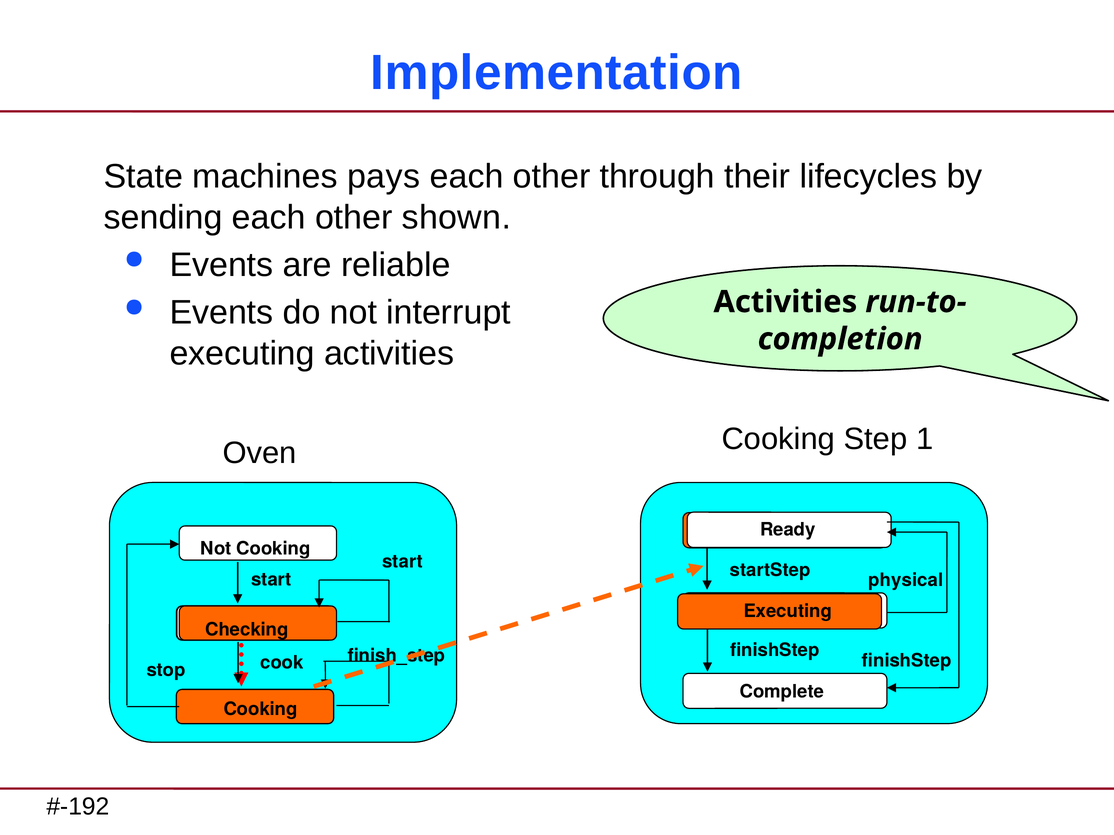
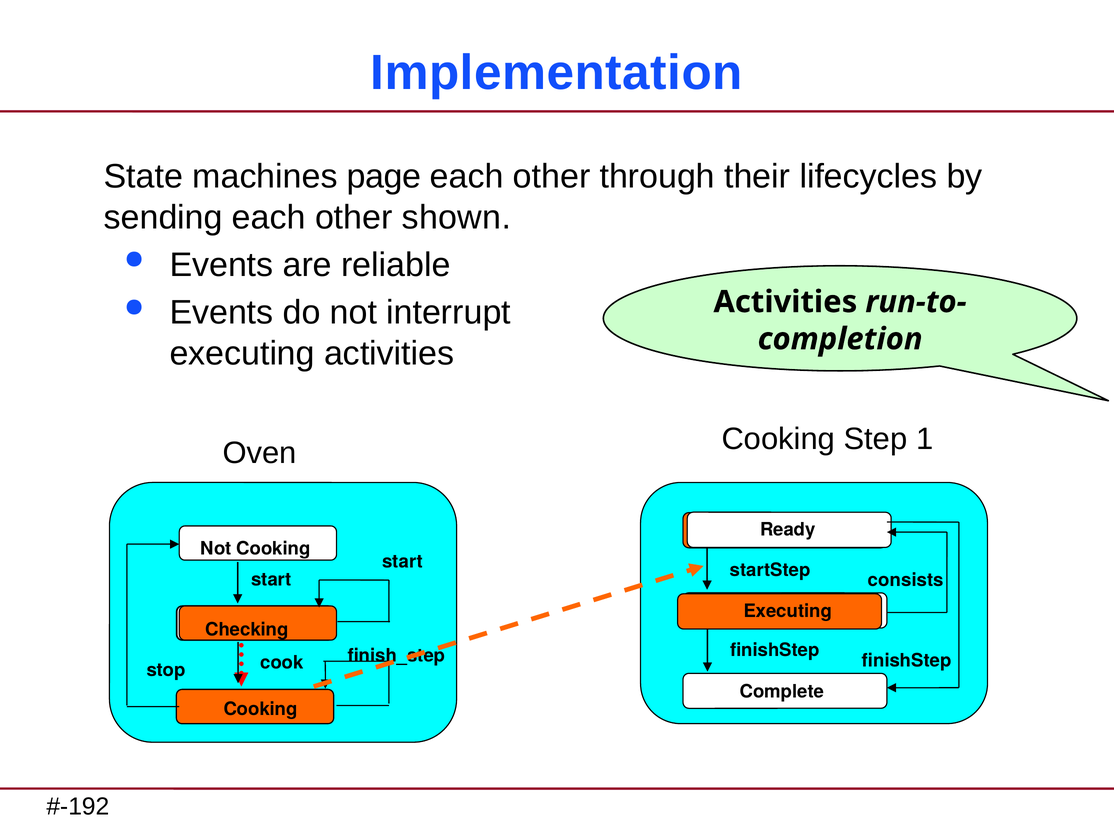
pays: pays -> page
physical: physical -> consists
